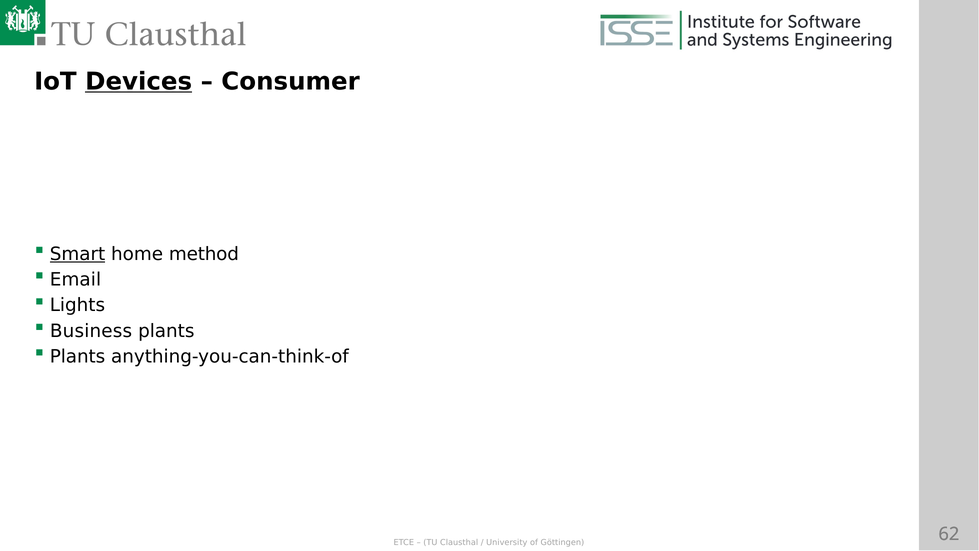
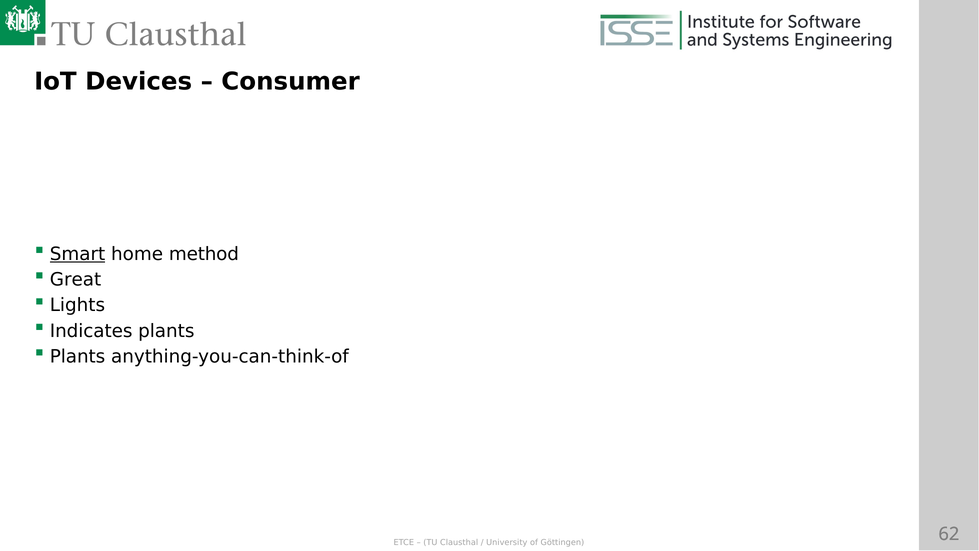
Devices underline: present -> none
Email: Email -> Great
Business: Business -> Indicates
